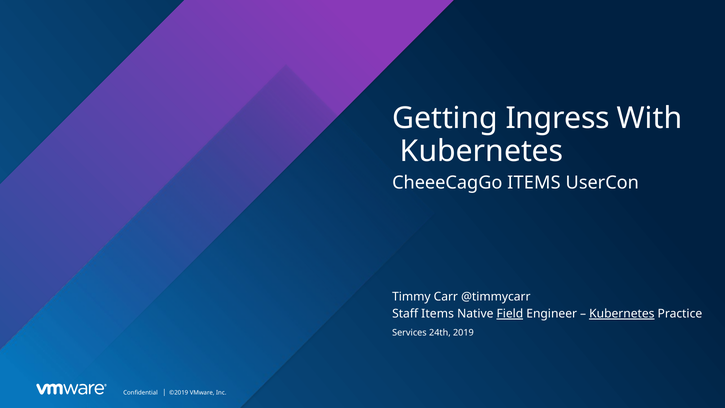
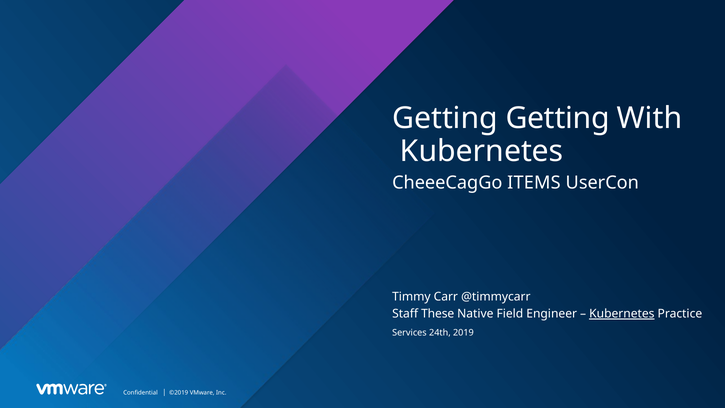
Getting Ingress: Ingress -> Getting
Staff Items: Items -> These
Field underline: present -> none
